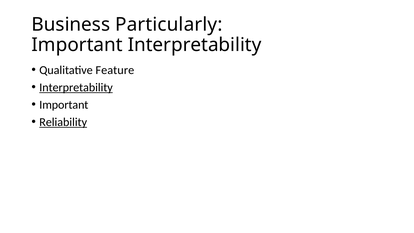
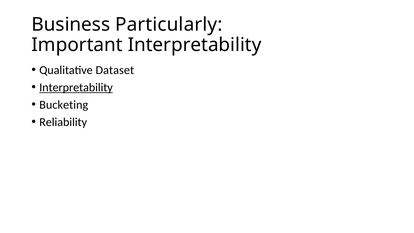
Feature: Feature -> Dataset
Important at (64, 105): Important -> Bucketing
Reliability underline: present -> none
